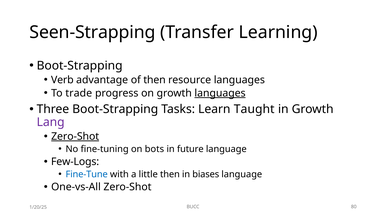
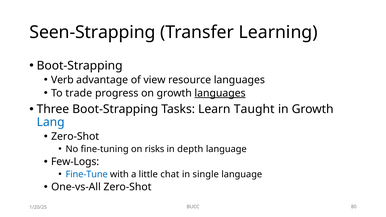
of then: then -> view
Lang colour: purple -> blue
Zero-Shot at (75, 137) underline: present -> none
bots: bots -> risks
future: future -> depth
little then: then -> chat
biases: biases -> single
